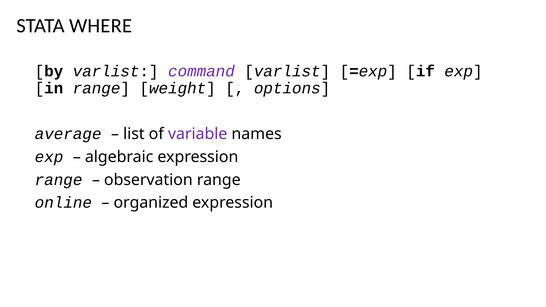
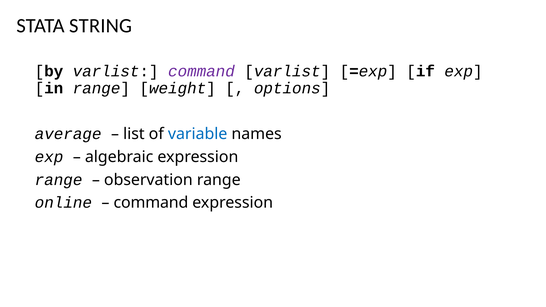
WHERE: WHERE -> STRING
variable colour: purple -> blue
organized at (151, 203): organized -> command
